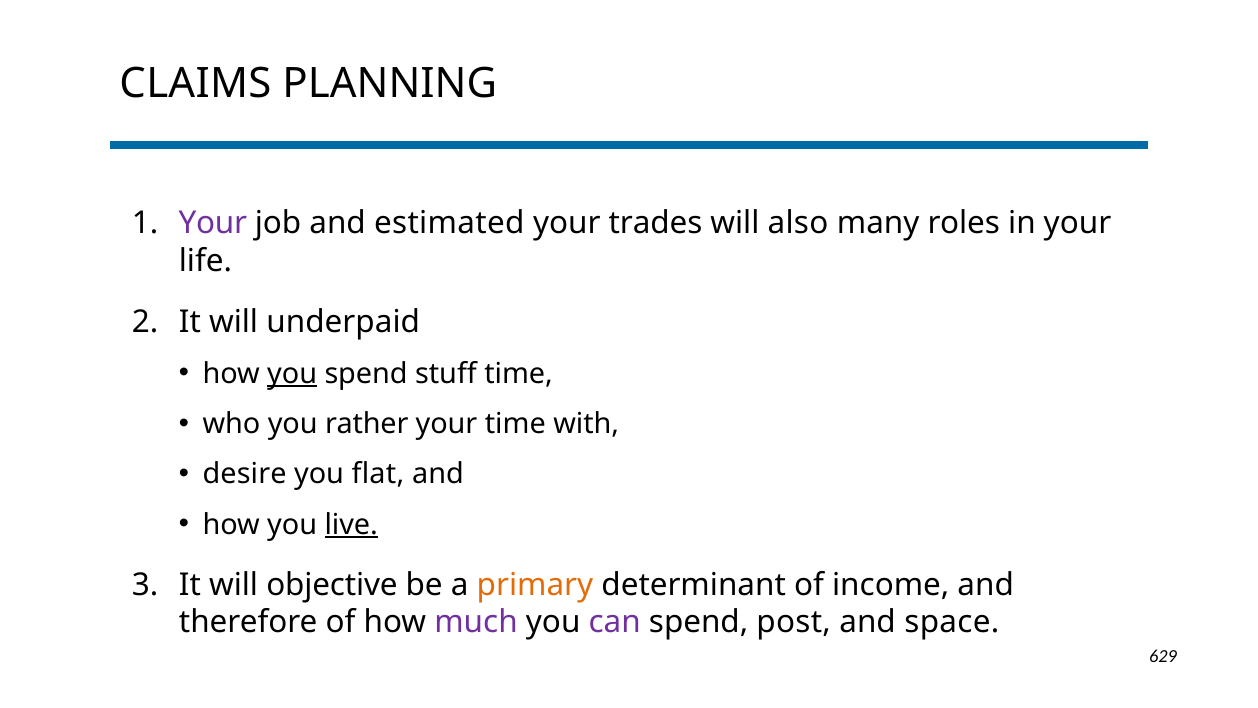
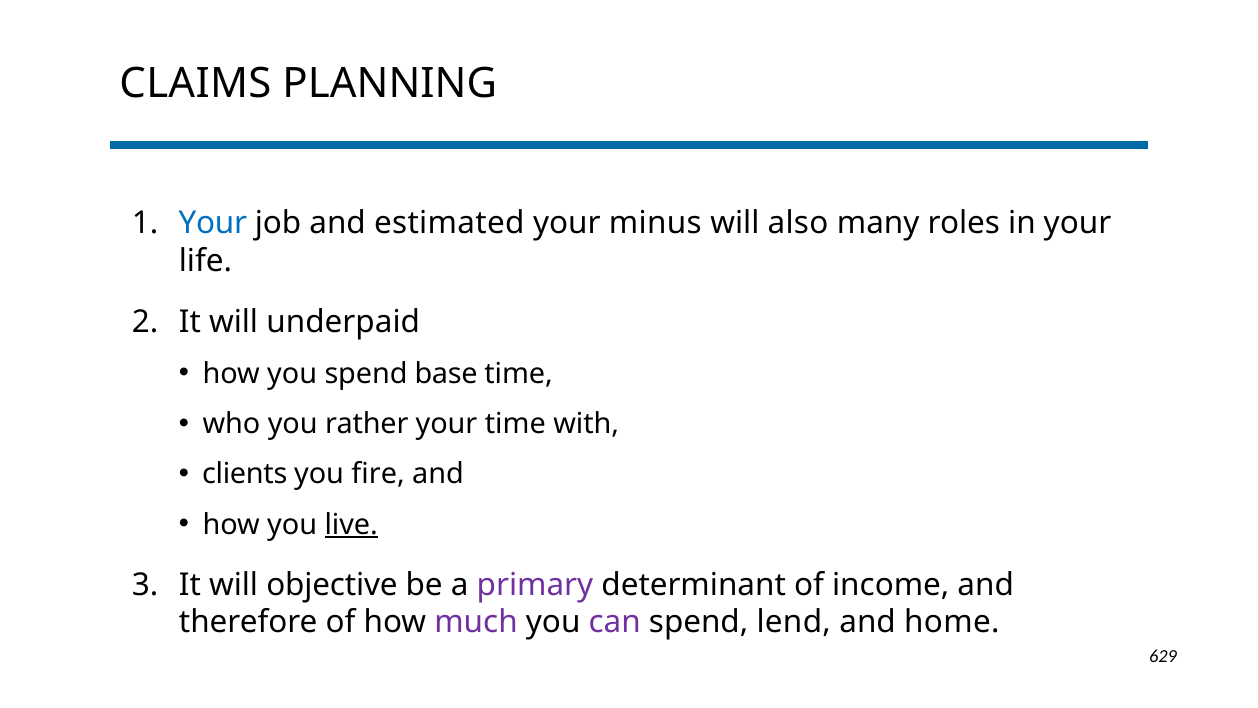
Your at (213, 223) colour: purple -> blue
trades: trades -> minus
you at (292, 374) underline: present -> none
stuff: stuff -> base
desire: desire -> clients
flat: flat -> fire
primary colour: orange -> purple
post: post -> lend
space: space -> home
